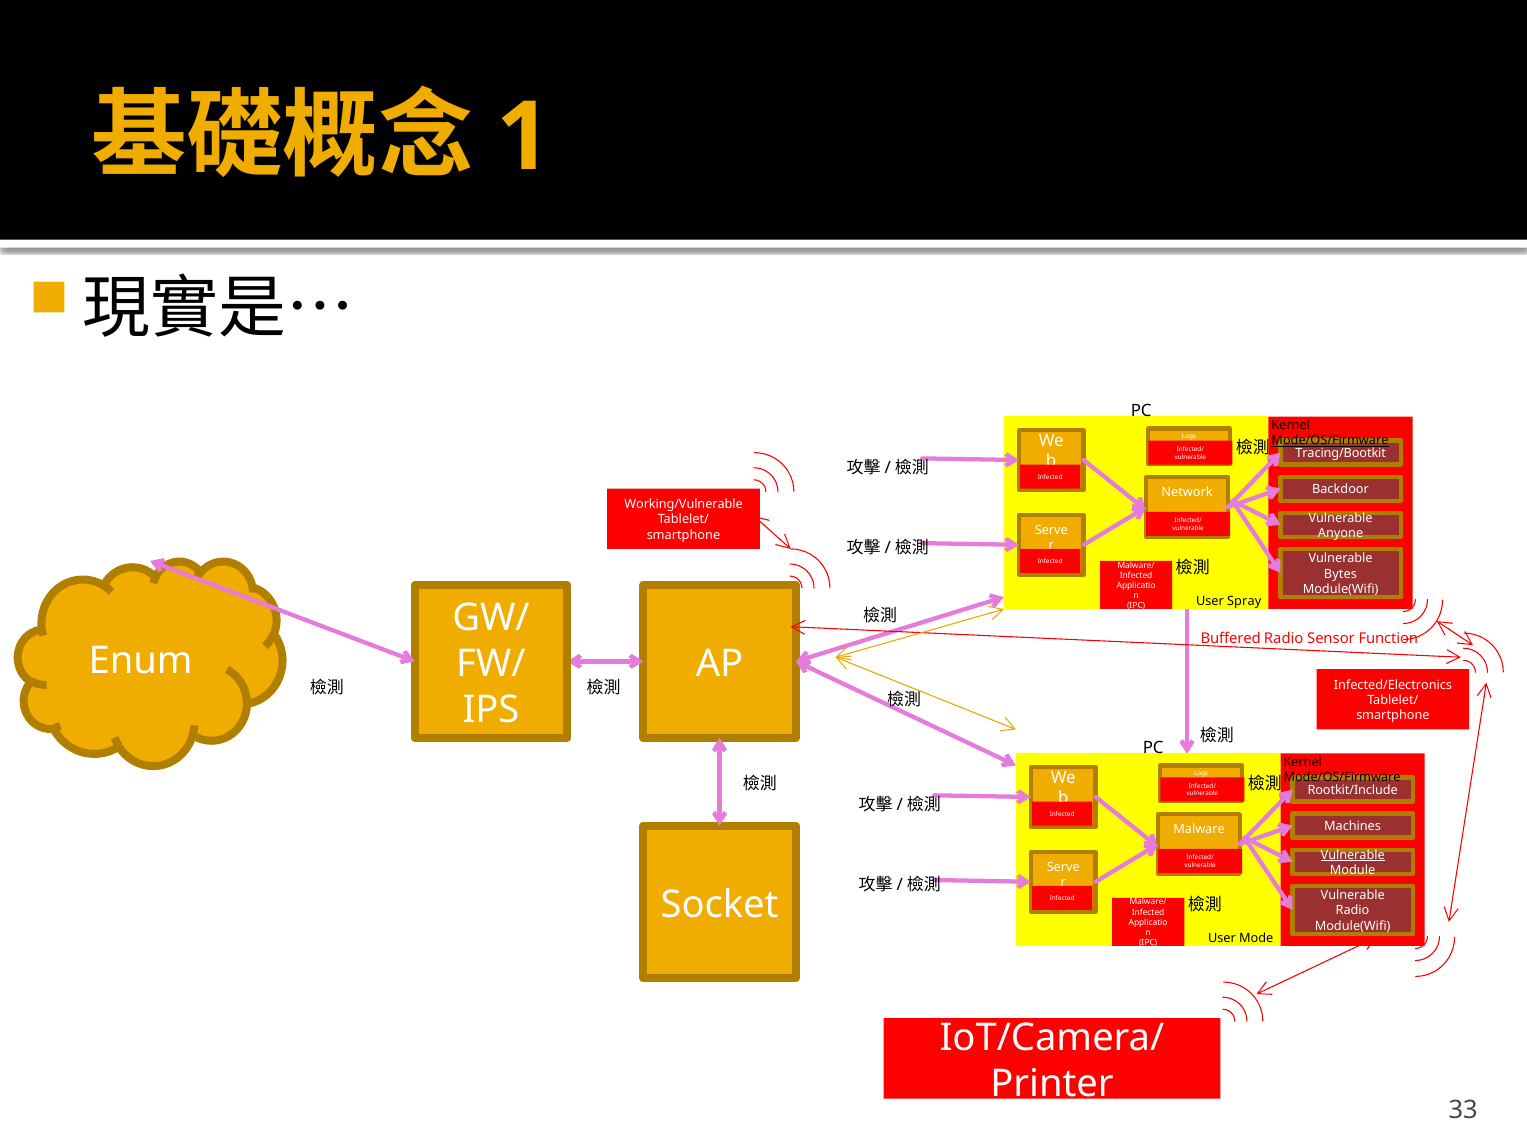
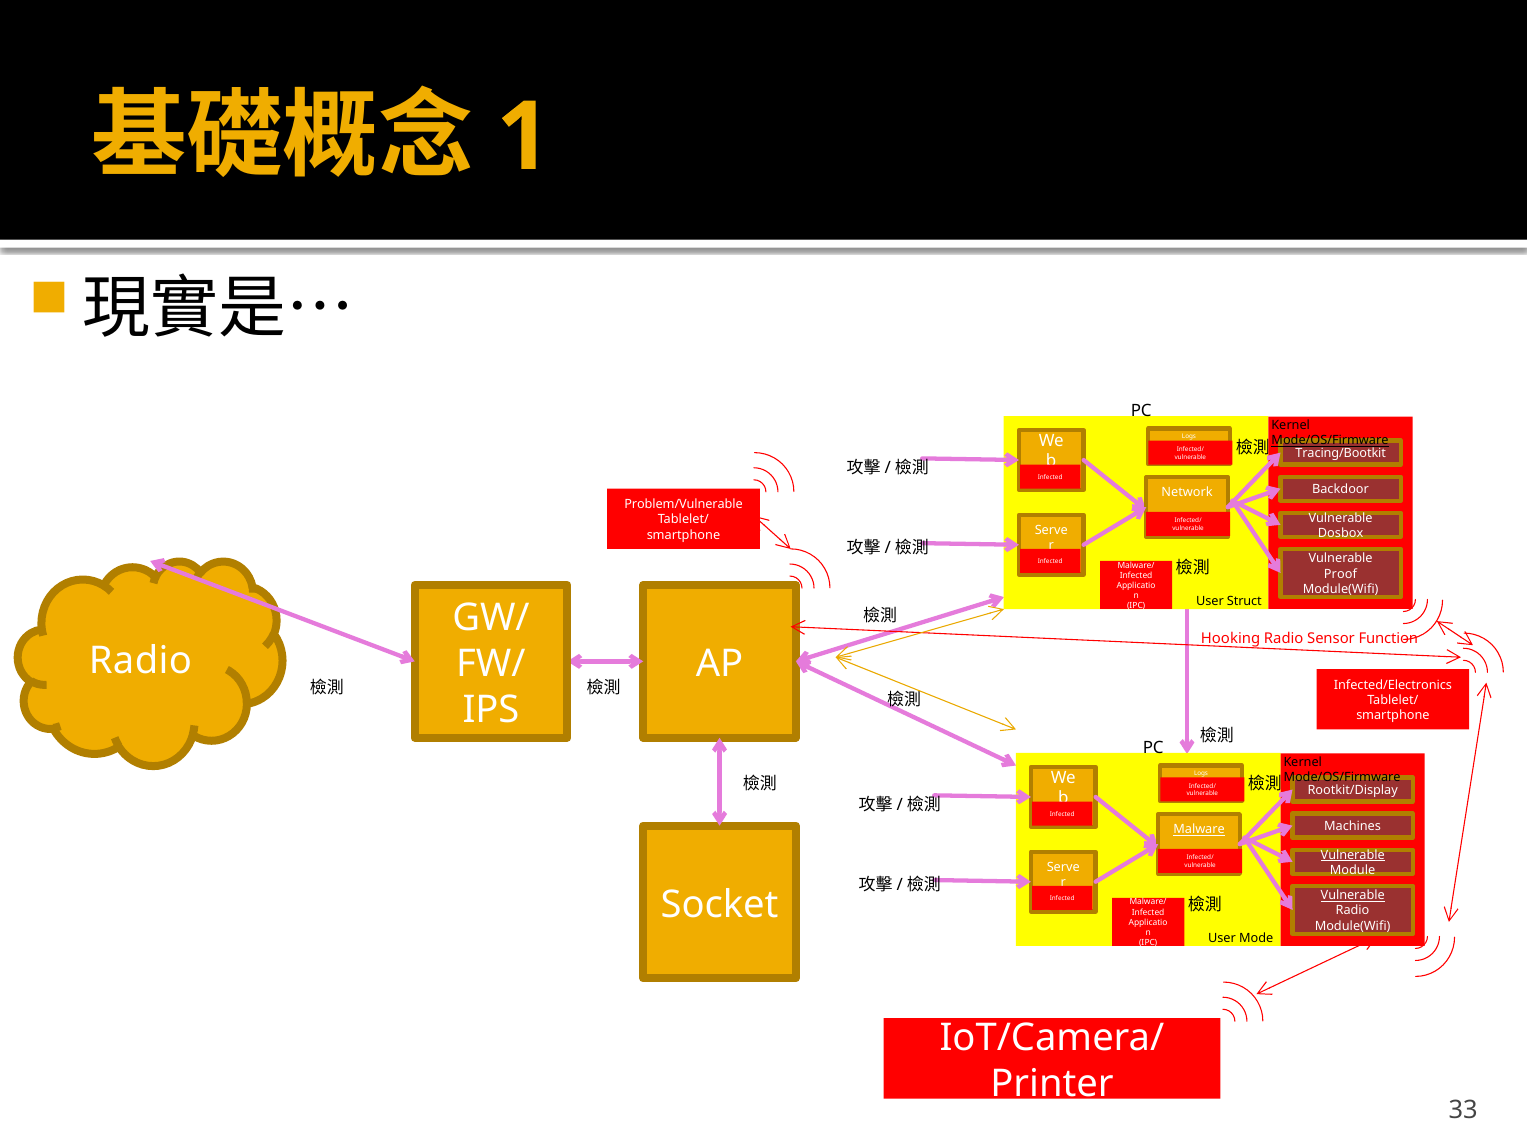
Working/Vulnerable: Working/Vulnerable -> Problem/Vulnerable
Anyone: Anyone -> Dosbox
Bytes: Bytes -> Proof
Spray: Spray -> Struct
Buffered: Buffered -> Hooking
Enum at (141, 661): Enum -> Radio
Rootkit/Include: Rootkit/Include -> Rootkit/Display
Malware underline: none -> present
Vulnerable at (1353, 895) underline: none -> present
